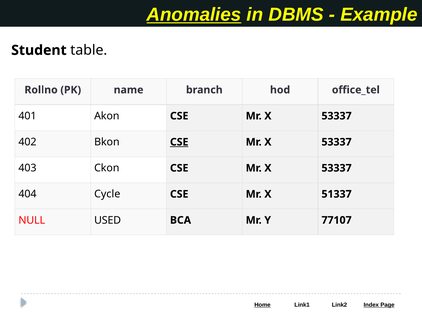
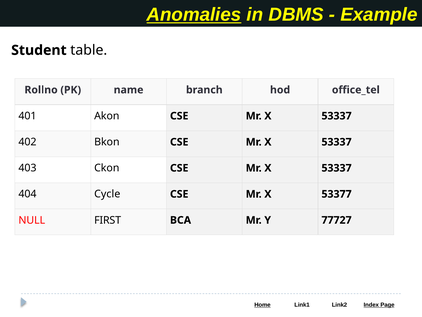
CSE at (179, 142) underline: present -> none
51337: 51337 -> 53377
USED: USED -> FIRST
77107: 77107 -> 77727
